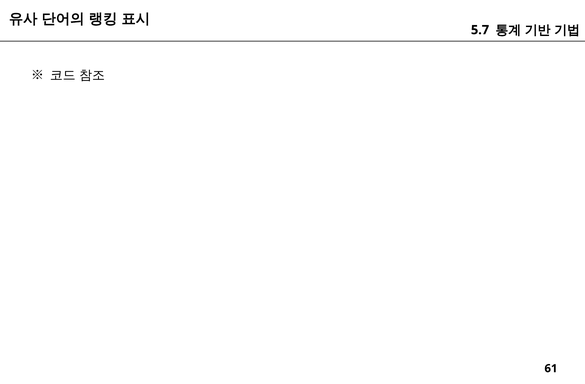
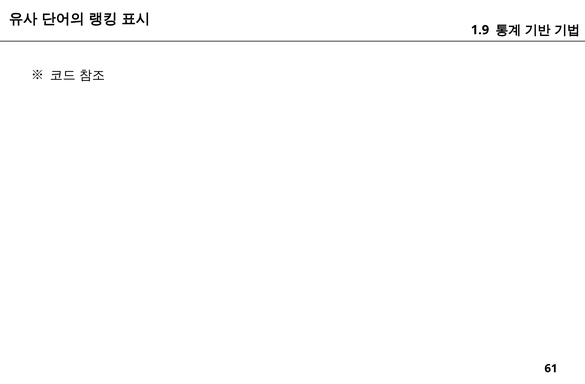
5.7: 5.7 -> 1.9
